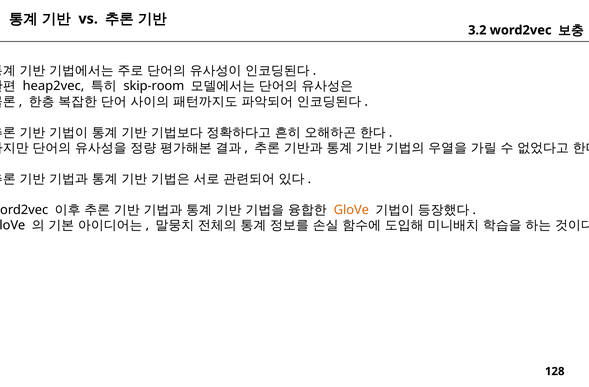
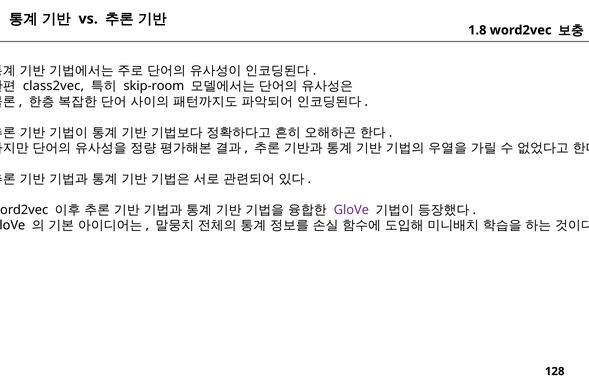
3.2: 3.2 -> 1.8
heap2vec: heap2vec -> class2vec
GloVe at (351, 210) colour: orange -> purple
